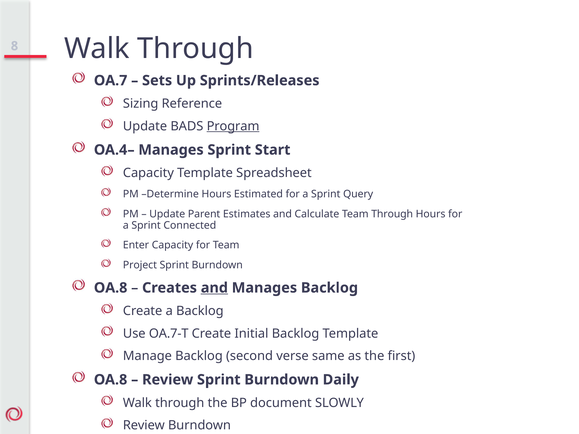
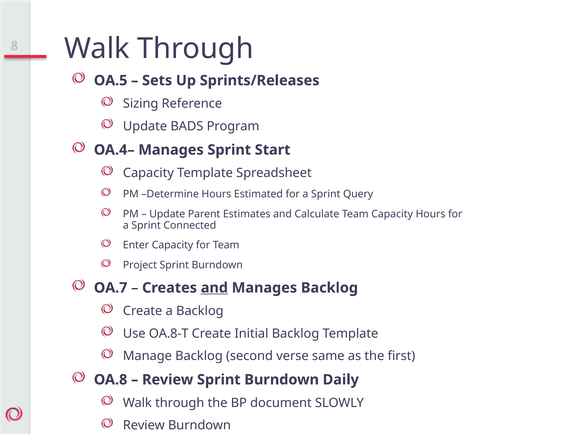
OA.7: OA.7 -> OA.5
Program underline: present -> none
Team Through: Through -> Capacity
OA.8 at (111, 288): OA.8 -> OA.7
OA.7-T: OA.7-T -> OA.8-T
